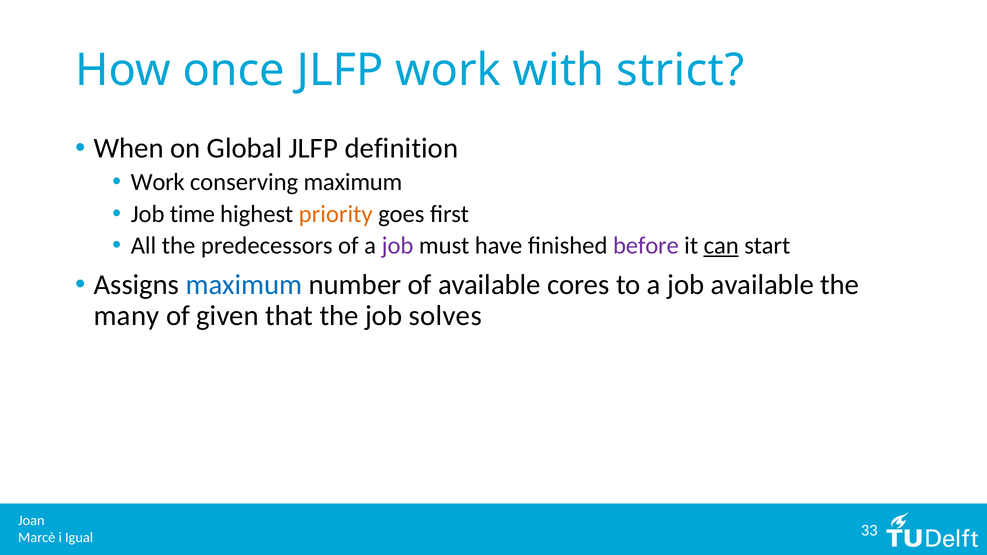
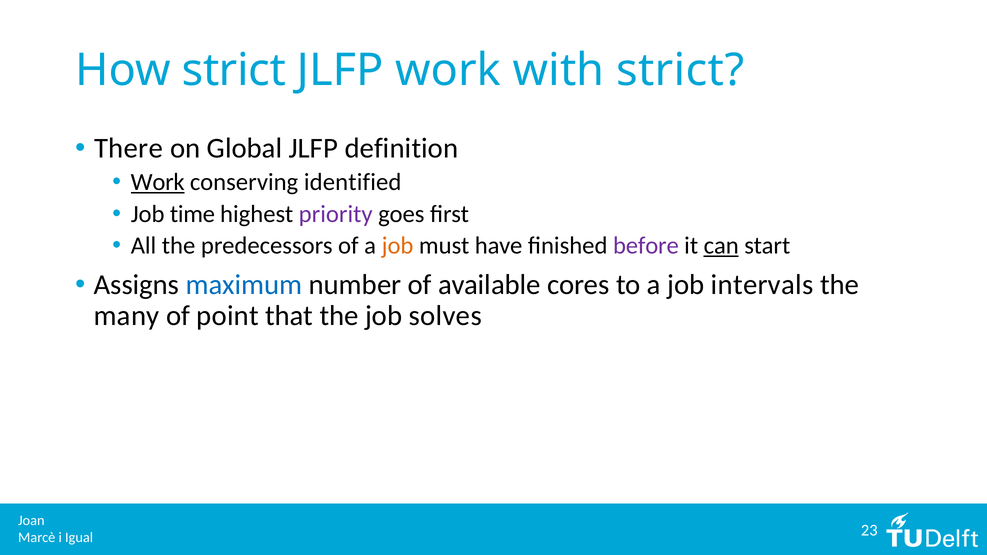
How once: once -> strict
When: When -> There
Work at (158, 182) underline: none -> present
conserving maximum: maximum -> identified
priority colour: orange -> purple
job at (398, 246) colour: purple -> orange
job available: available -> intervals
given: given -> point
33: 33 -> 23
